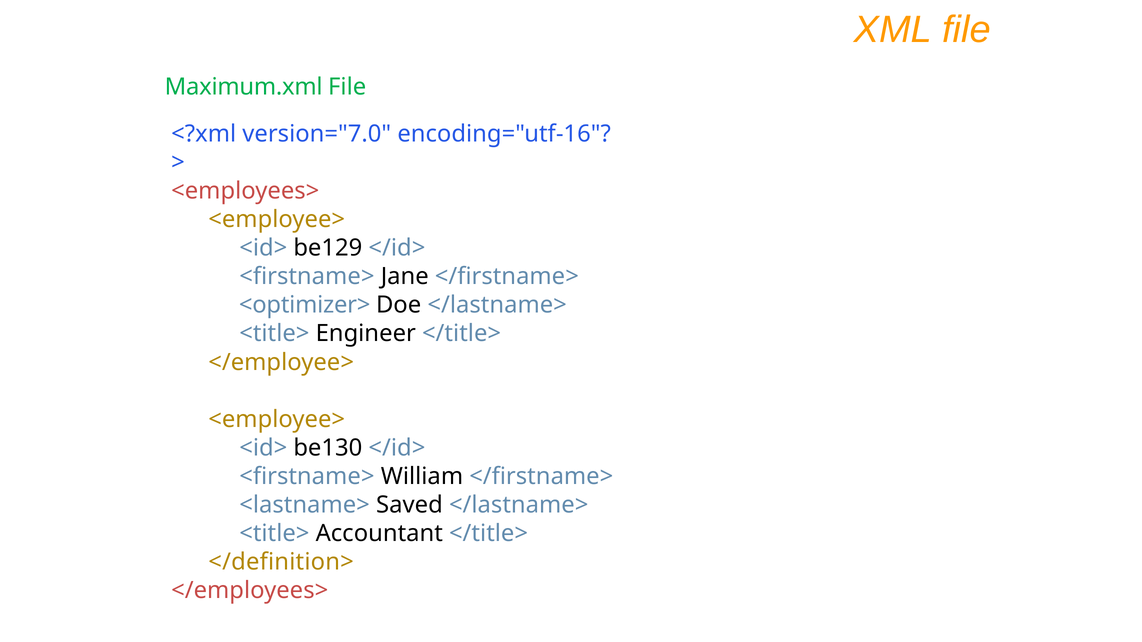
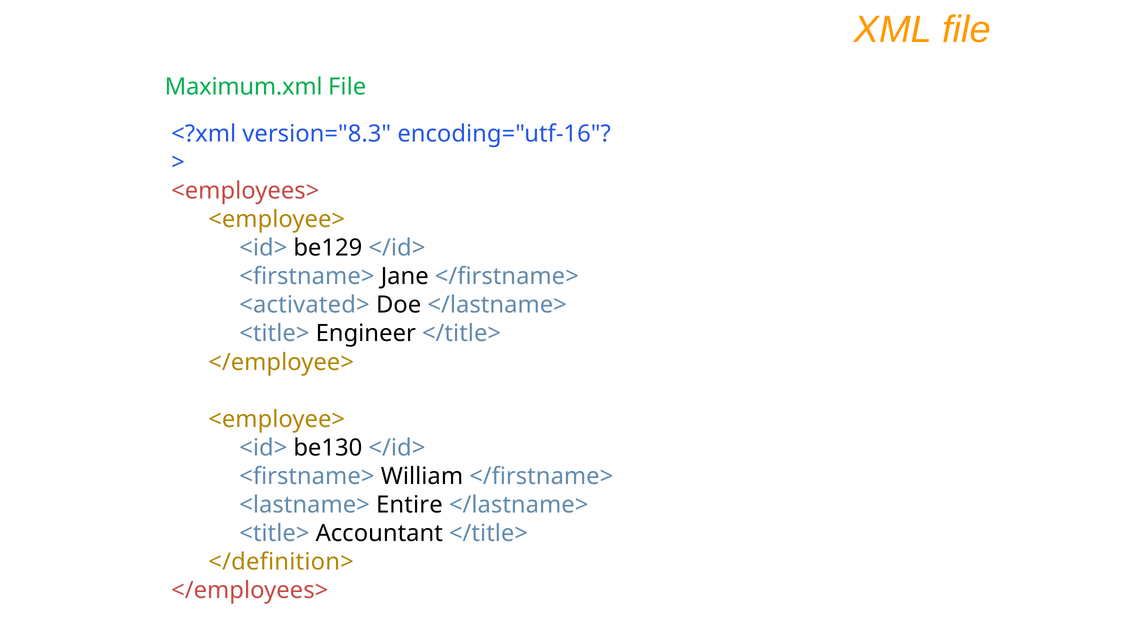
version="7.0: version="7.0 -> version="8.3
<optimizer>: <optimizer> -> <activated>
Saved: Saved -> Entire
